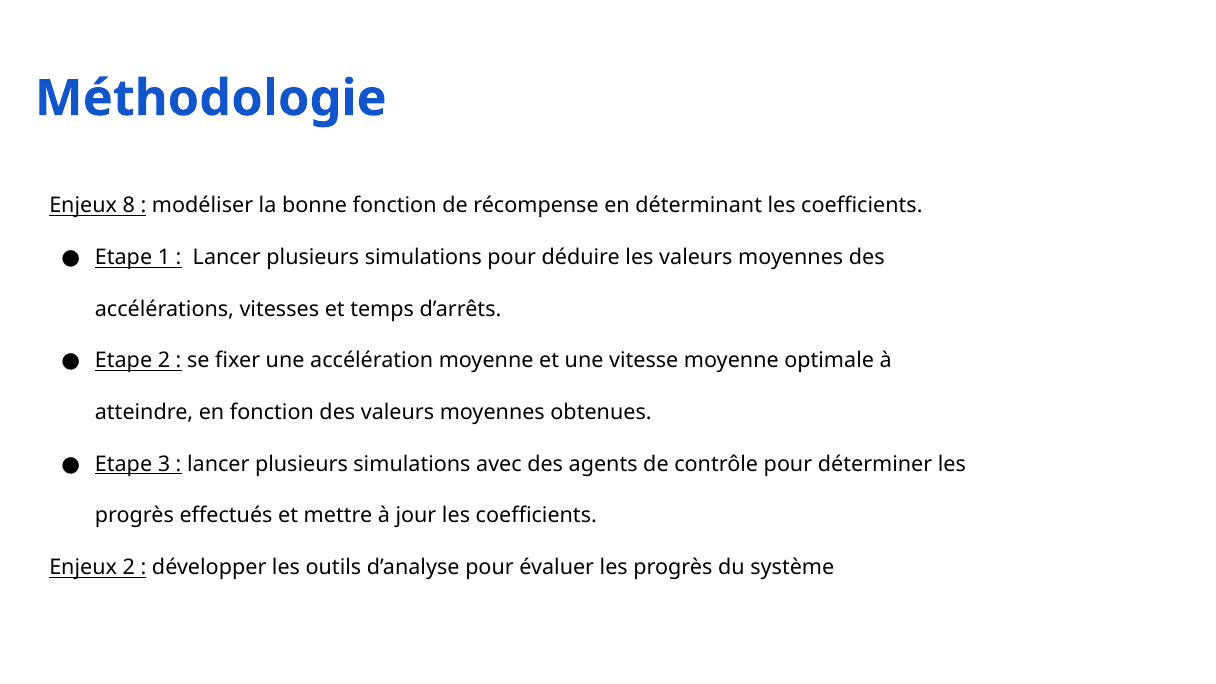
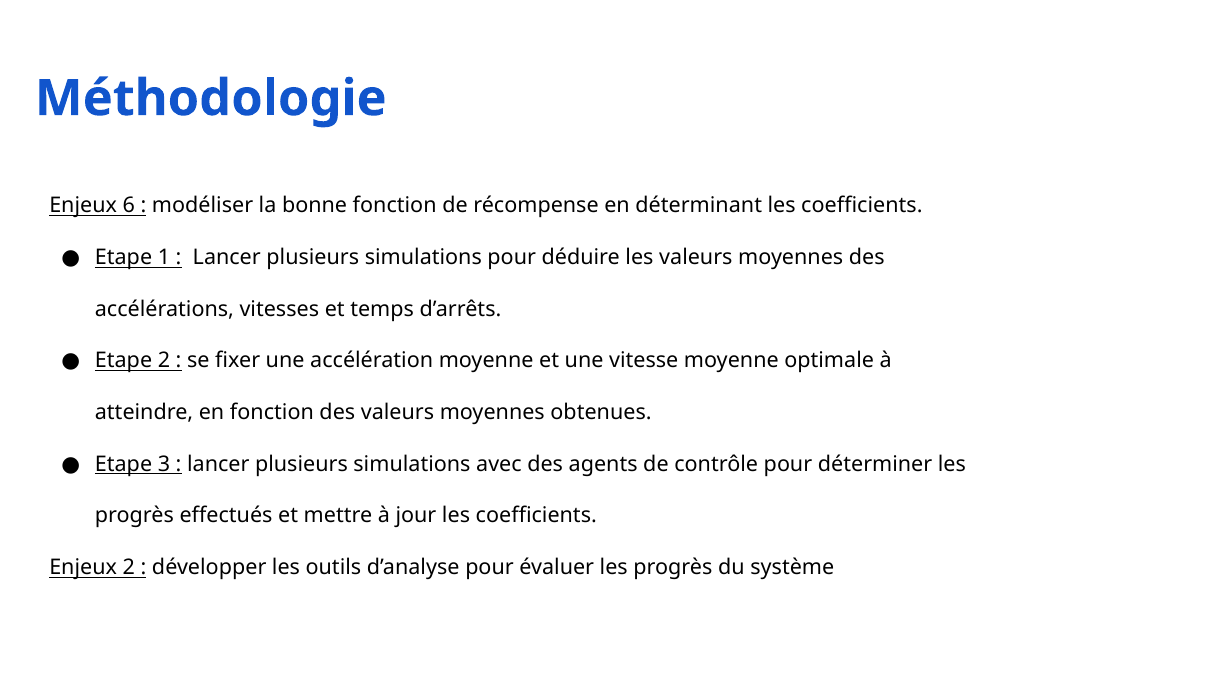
8: 8 -> 6
